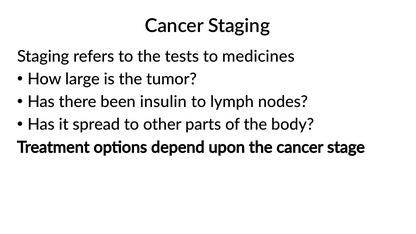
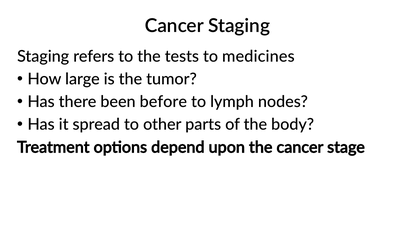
insulin: insulin -> before
